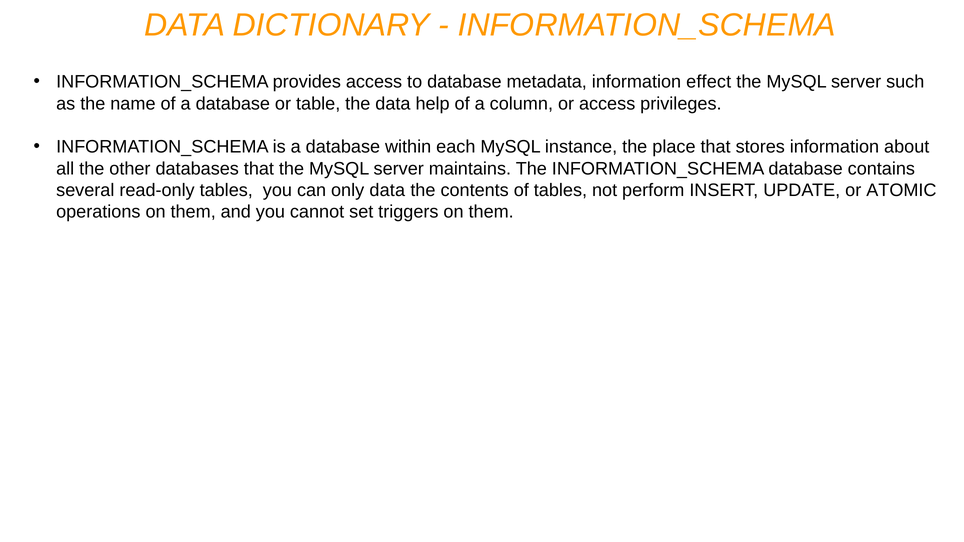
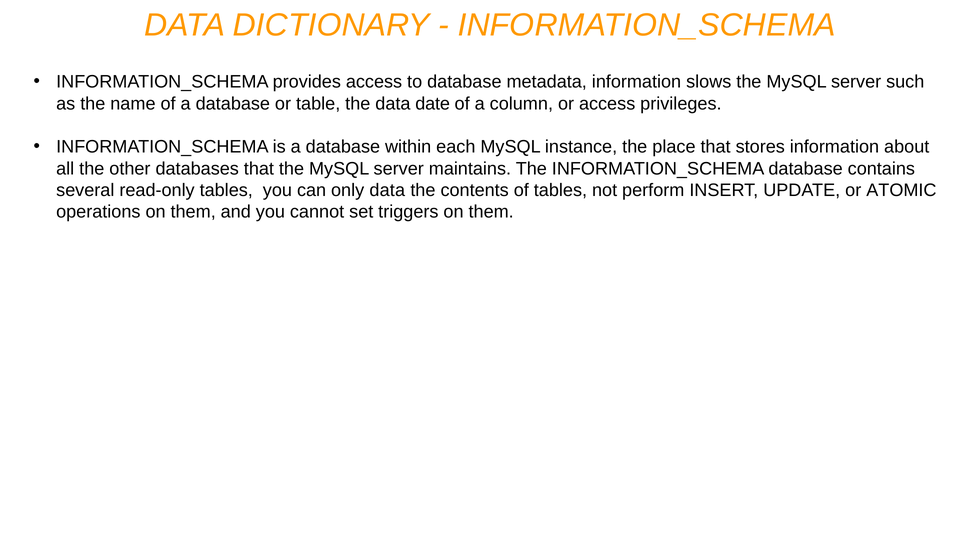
effect: effect -> slows
help: help -> date
